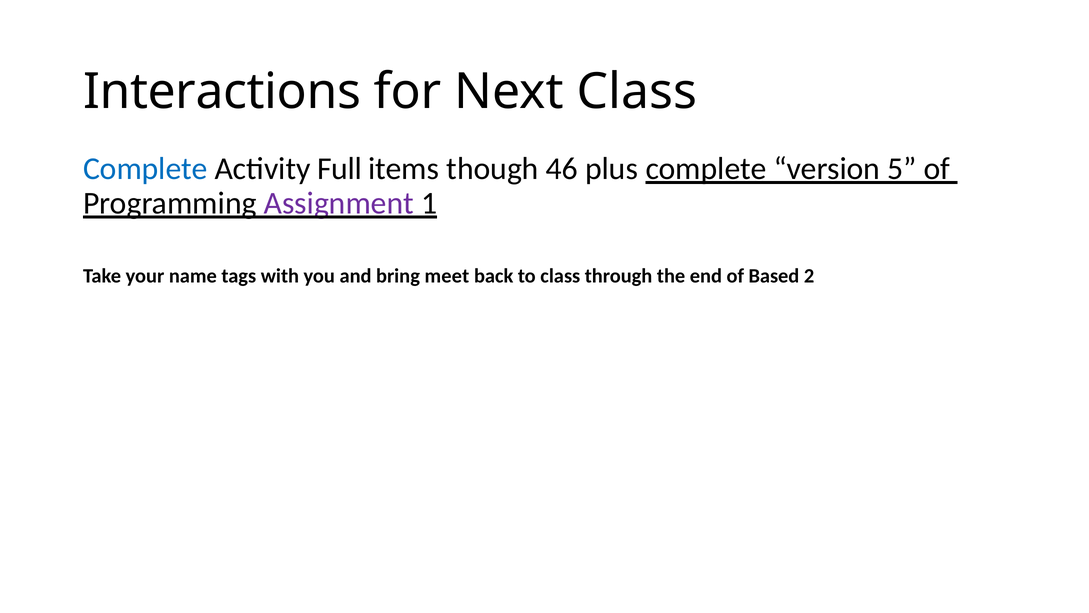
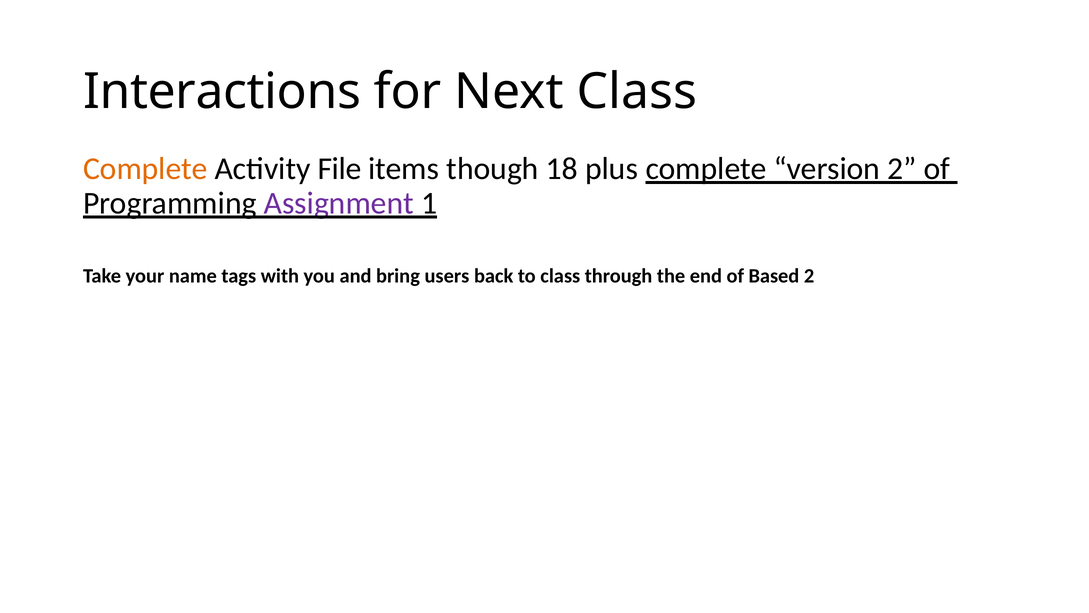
Complete at (145, 169) colour: blue -> orange
Full: Full -> File
46: 46 -> 18
version 5: 5 -> 2
meet: meet -> users
